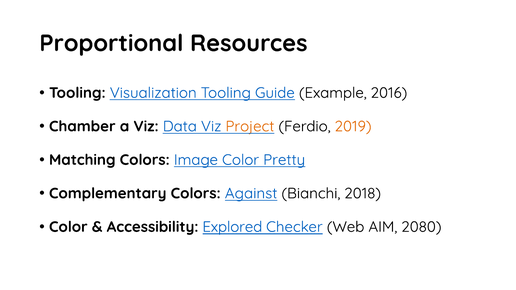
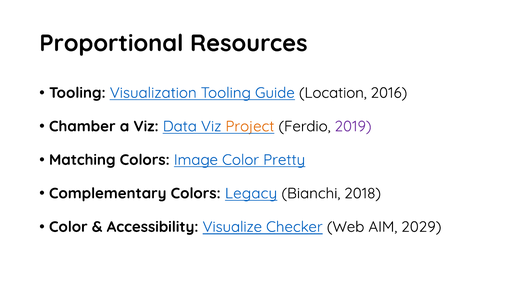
Example: Example -> Location
2019 colour: orange -> purple
Against: Against -> Legacy
Explored: Explored -> Visualize
2080: 2080 -> 2029
